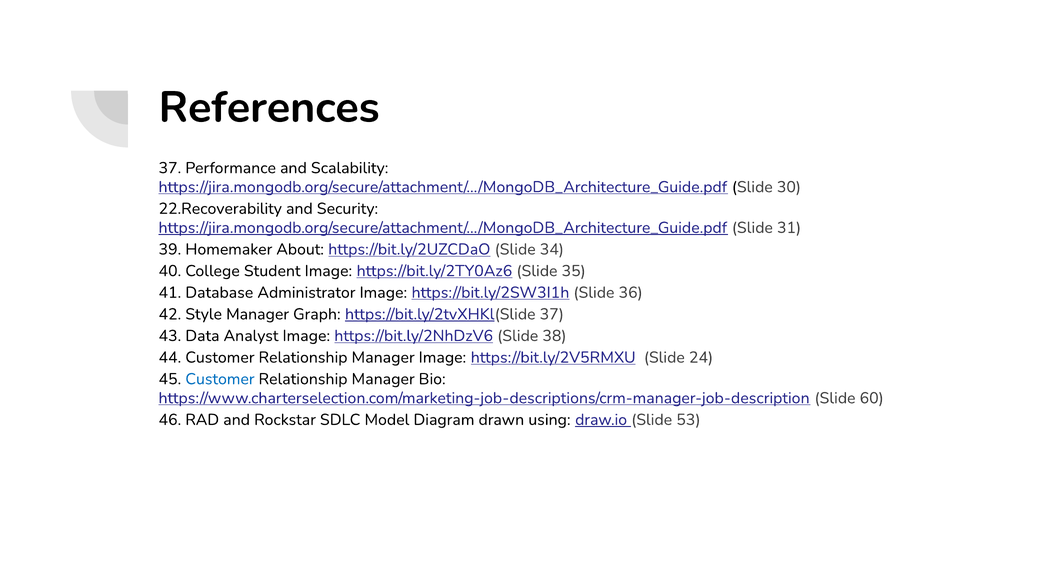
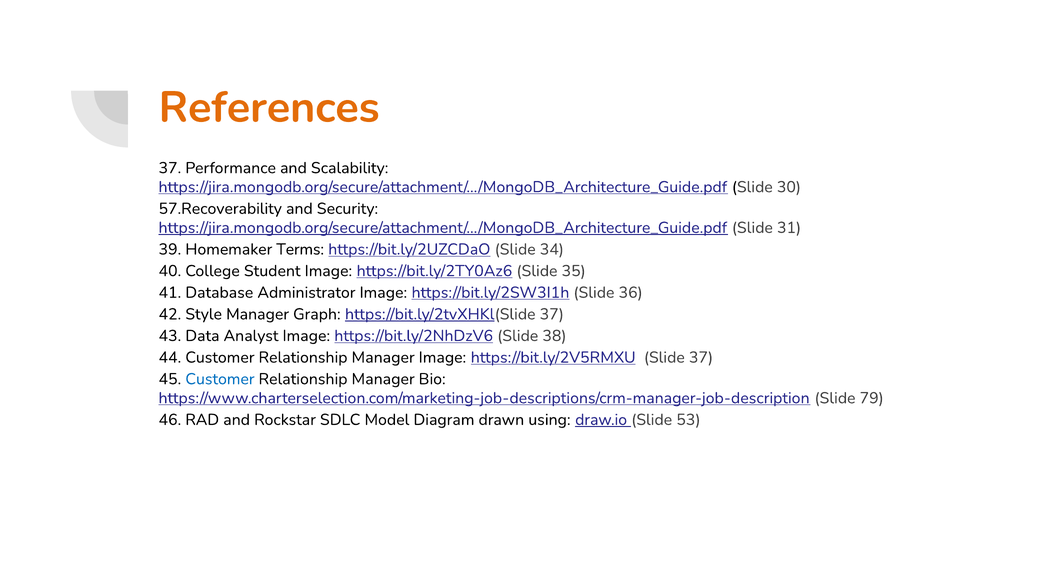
References colour: black -> orange
22.Recoverability: 22.Recoverability -> 57.Recoverability
About: About -> Terms
Slide 24: 24 -> 37
60: 60 -> 79
